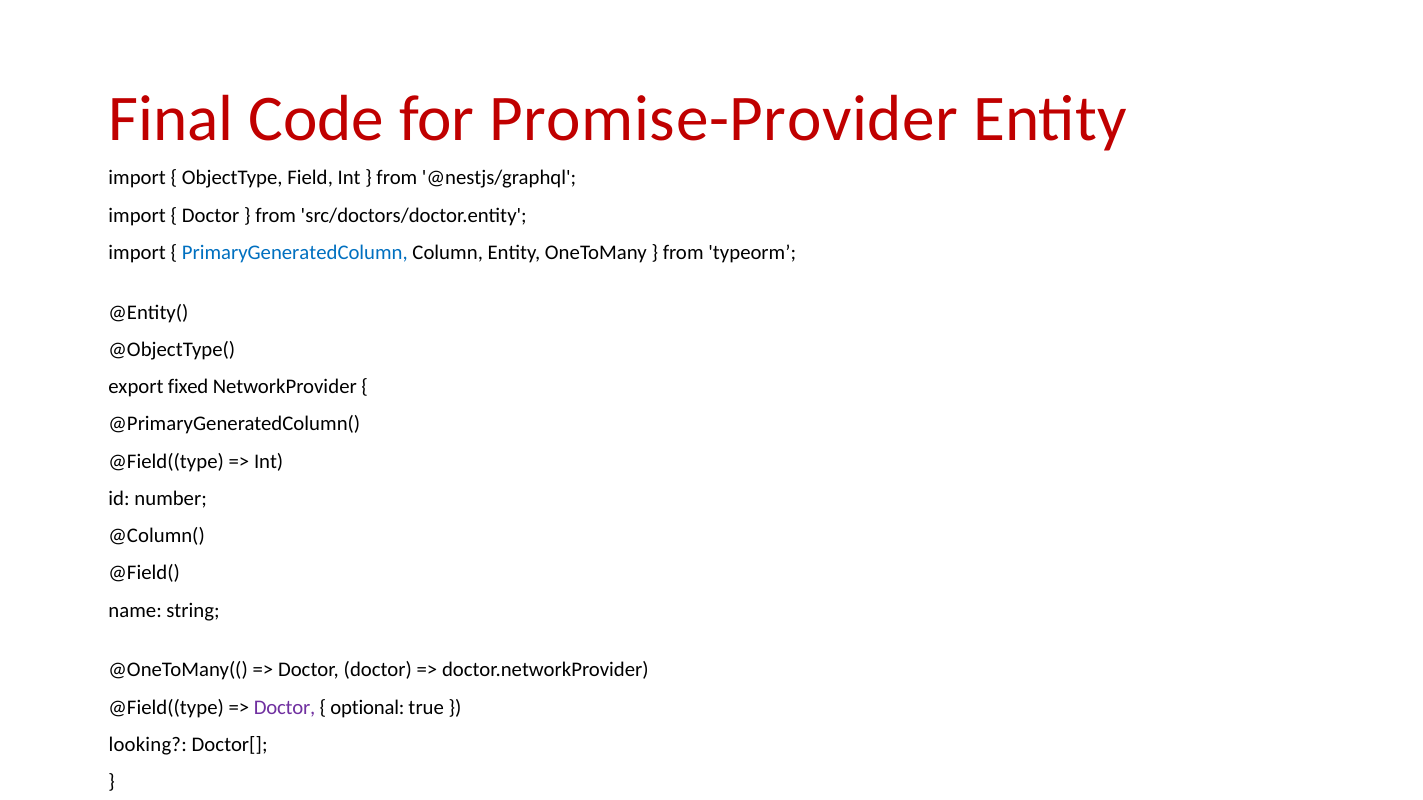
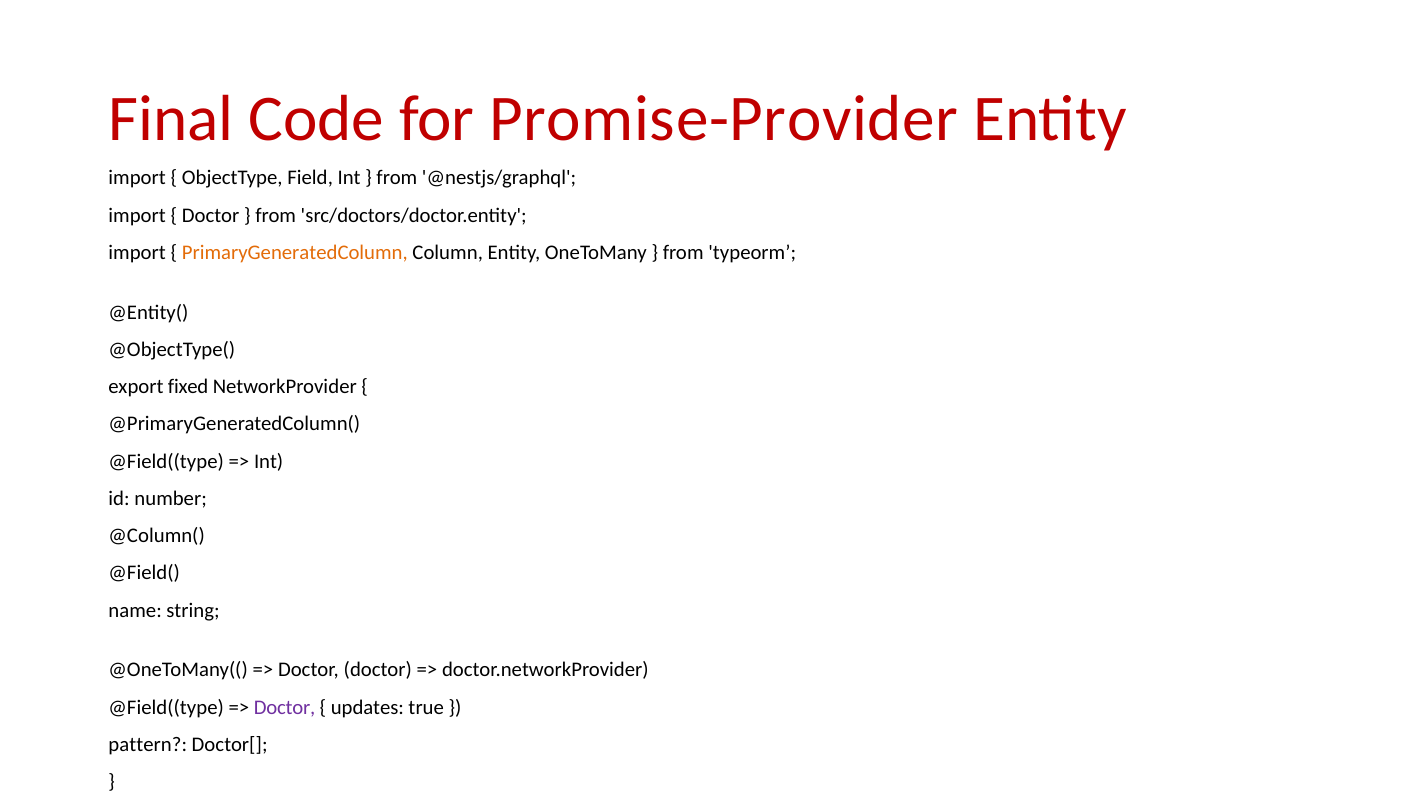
PrimaryGeneratedColumn colour: blue -> orange
optional: optional -> updates
looking: looking -> pattern
